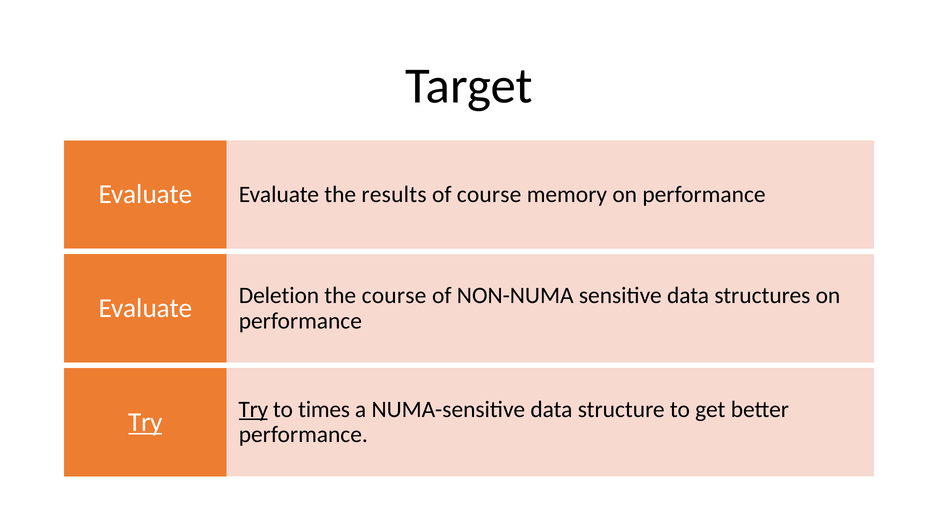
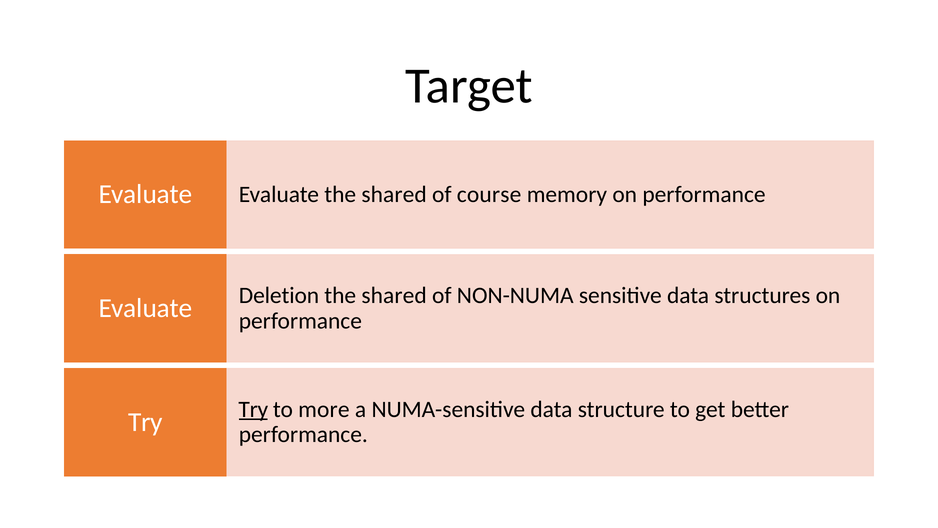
Evaluate the results: results -> shared
course at (394, 295): course -> shared
times: times -> more
Try at (145, 422) underline: present -> none
